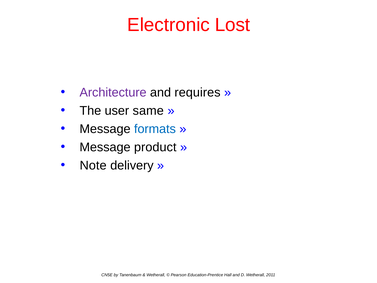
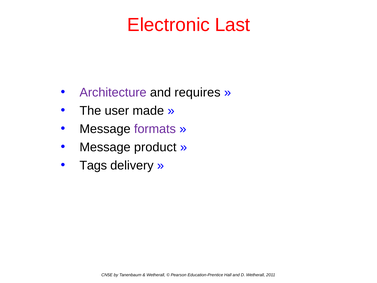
Lost: Lost -> Last
same: same -> made
formats colour: blue -> purple
Note: Note -> Tags
